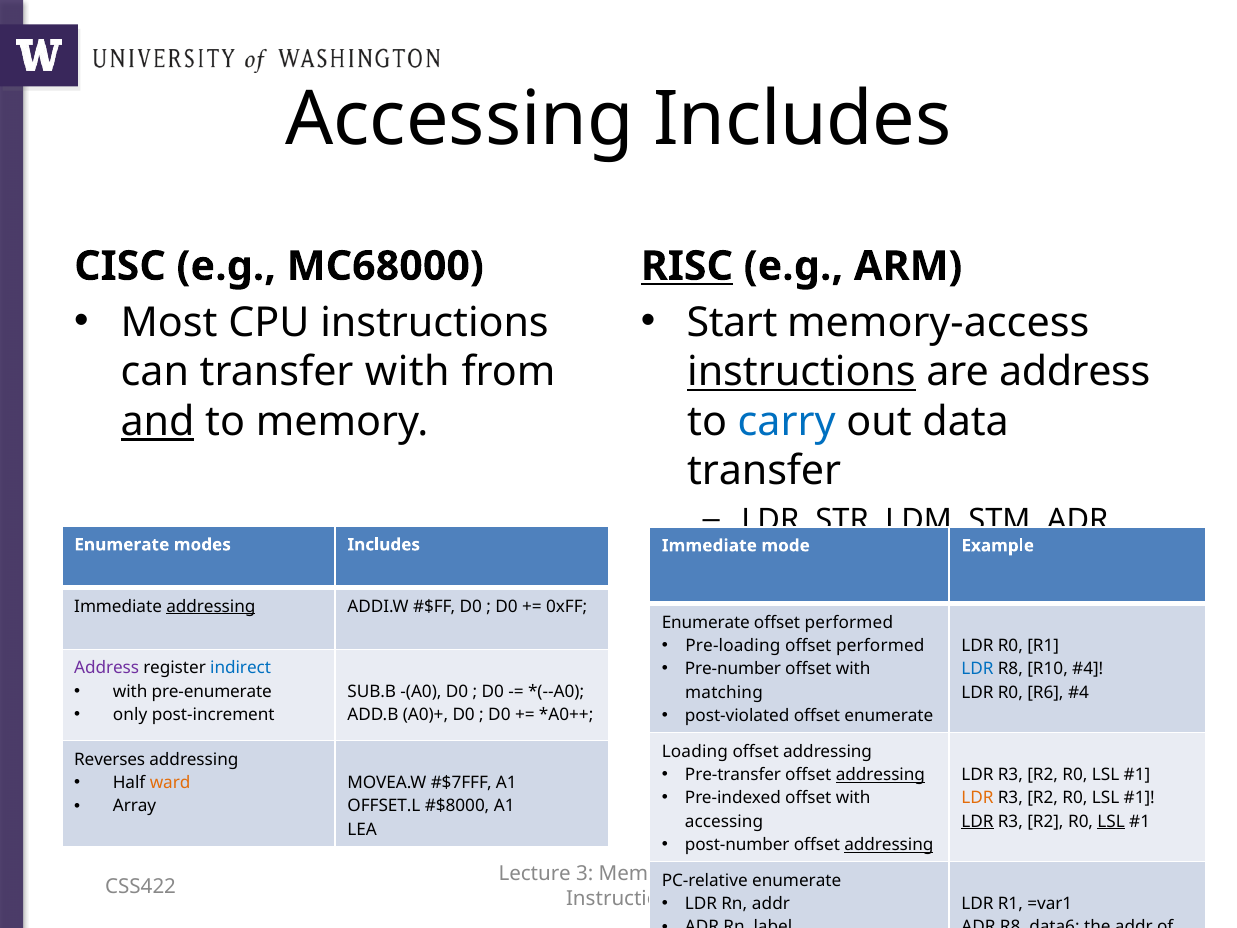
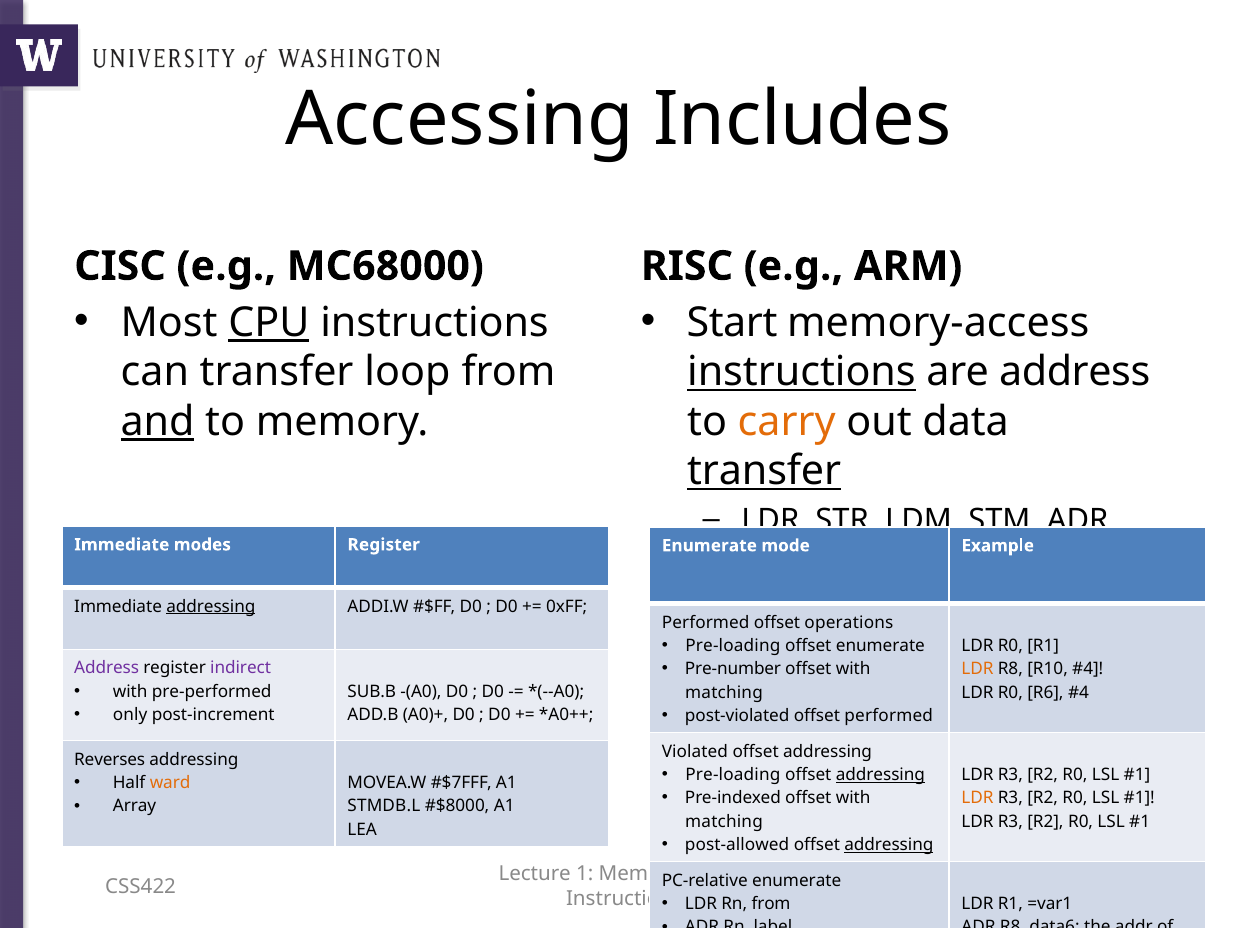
RISC underline: present -> none
CPU underline: none -> present
transfer with: with -> loop
carry colour: blue -> orange
transfer at (764, 471) underline: none -> present
Enumerate at (122, 545): Enumerate -> Immediate
modes Includes: Includes -> Register
Immediate at (709, 546): Immediate -> Enumerate
Enumerate at (706, 622): Enumerate -> Performed
performed at (849, 622): performed -> operations
performed at (880, 646): performed -> enumerate
indirect colour: blue -> purple
LDR at (978, 669) colour: blue -> orange
pre-enumerate: pre-enumerate -> pre-performed
offset enumerate: enumerate -> performed
Loading: Loading -> Violated
Pre-transfer at (733, 775): Pre-transfer -> Pre-loading
OFFSET.L: OFFSET.L -> STMDB.L
accessing at (724, 821): accessing -> matching
LDR at (978, 821) underline: present -> none
LSL at (1111, 821) underline: present -> none
post-number: post-number -> post-allowed
Lecture 3: 3 -> 1
Rn addr: addr -> from
